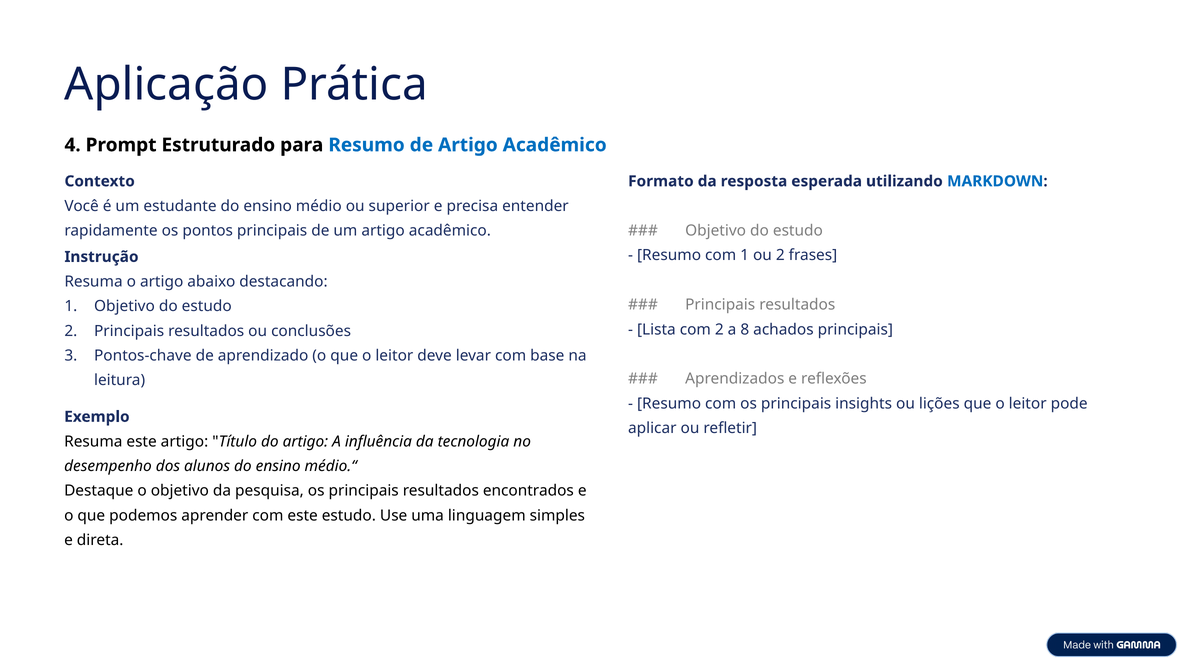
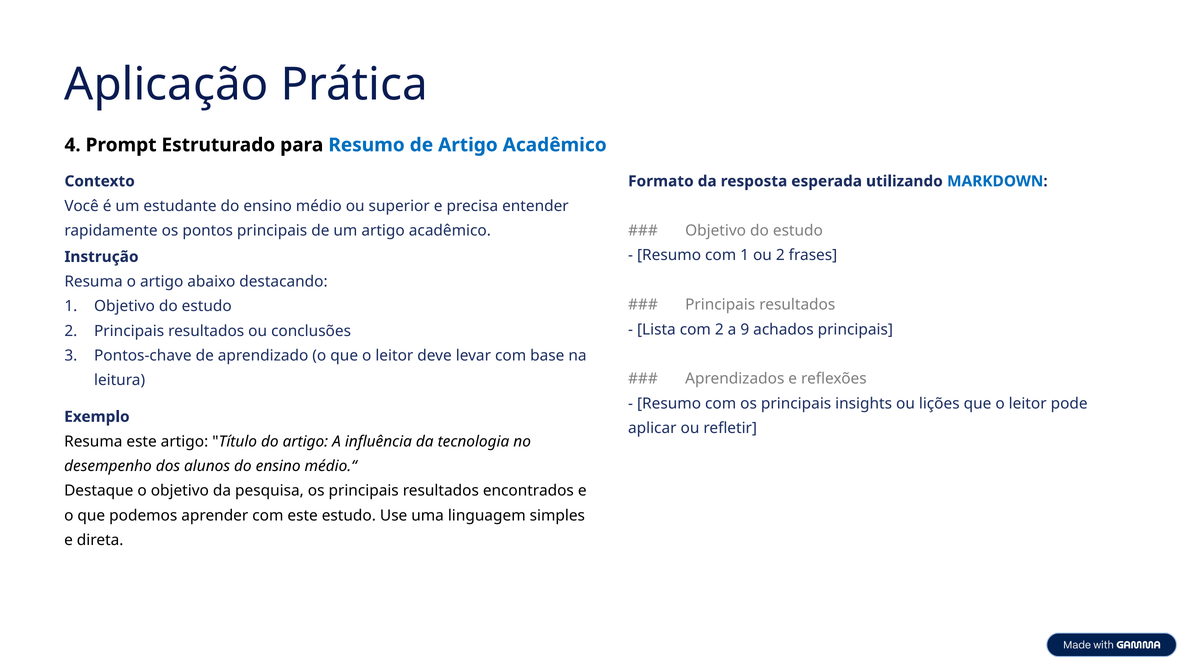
8: 8 -> 9
